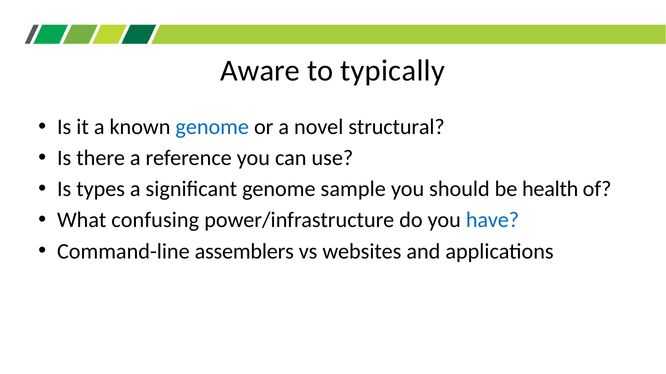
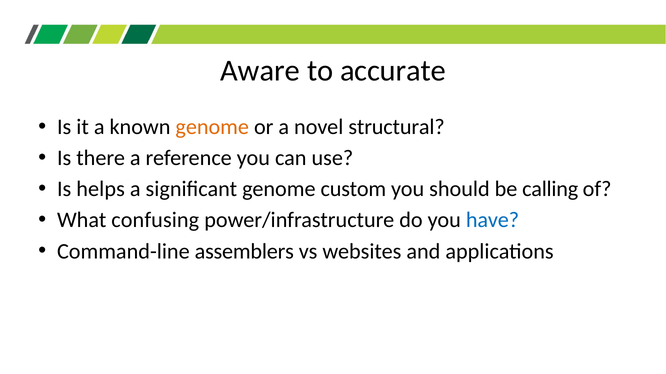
typically: typically -> accurate
genome at (212, 127) colour: blue -> orange
types: types -> helps
sample: sample -> custom
health: health -> calling
